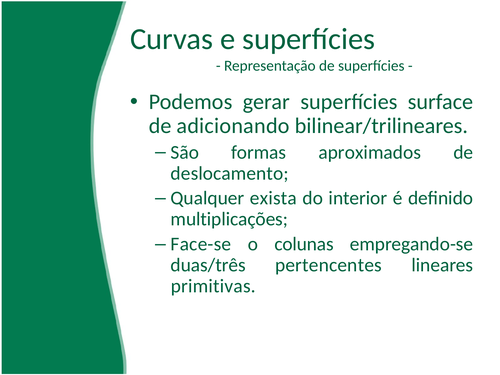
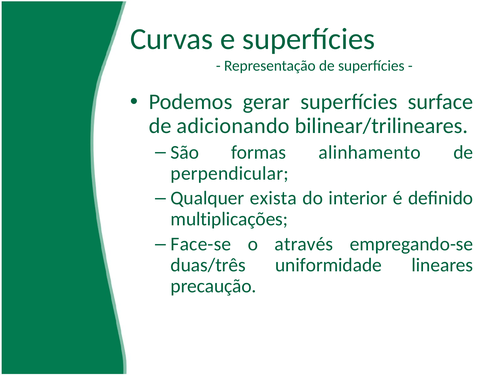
aproximados: aproximados -> alinhamento
deslocamento: deslocamento -> perpendicular
colunas: colunas -> através
pertencentes: pertencentes -> uniformidade
primitivas: primitivas -> precaução
